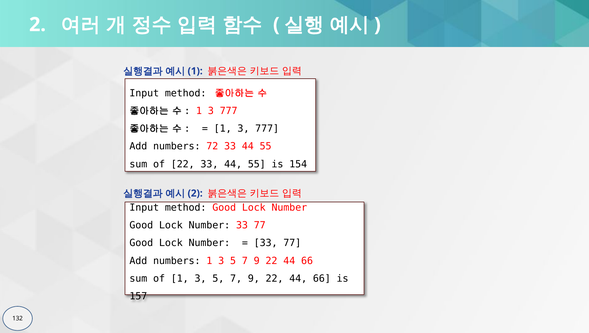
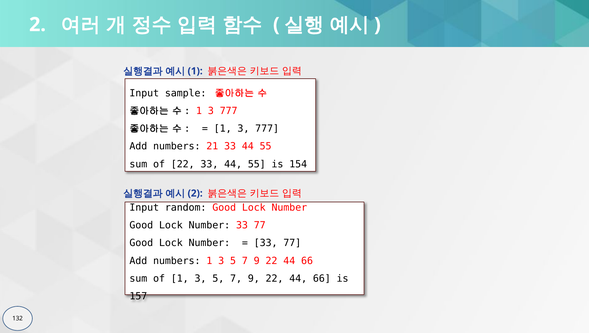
method at (186, 93): method -> sample
72: 72 -> 21
method at (186, 208): method -> random
